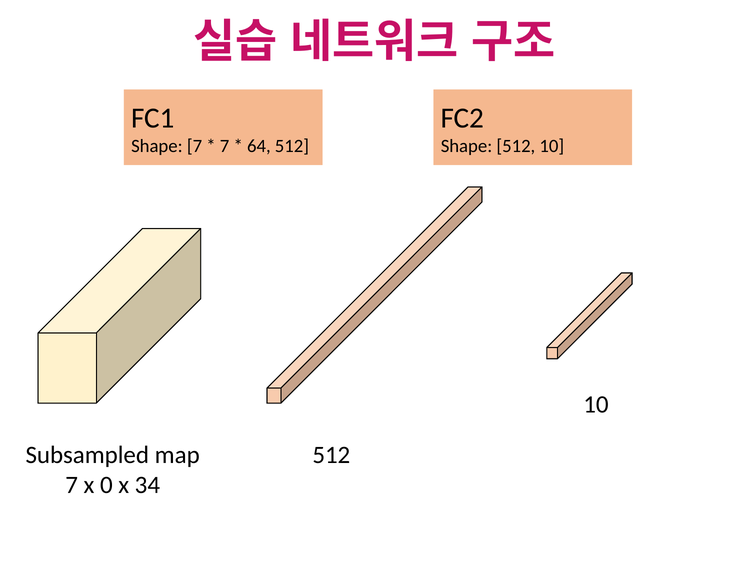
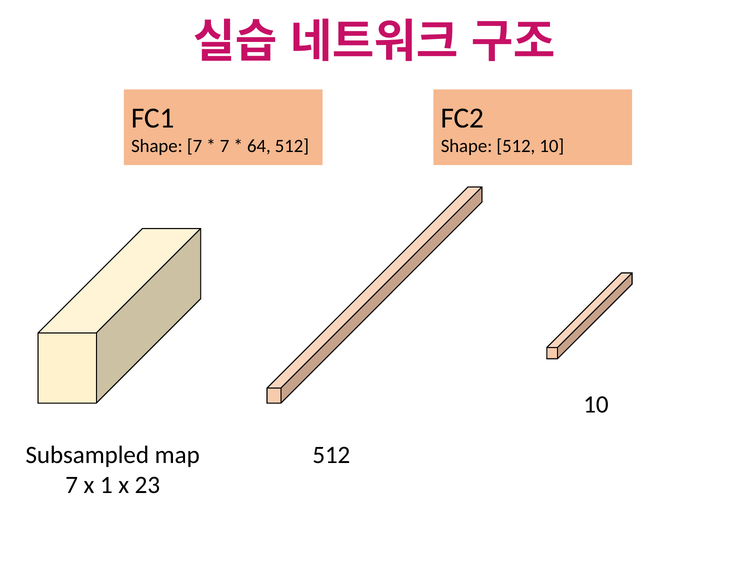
0: 0 -> 1
34: 34 -> 23
